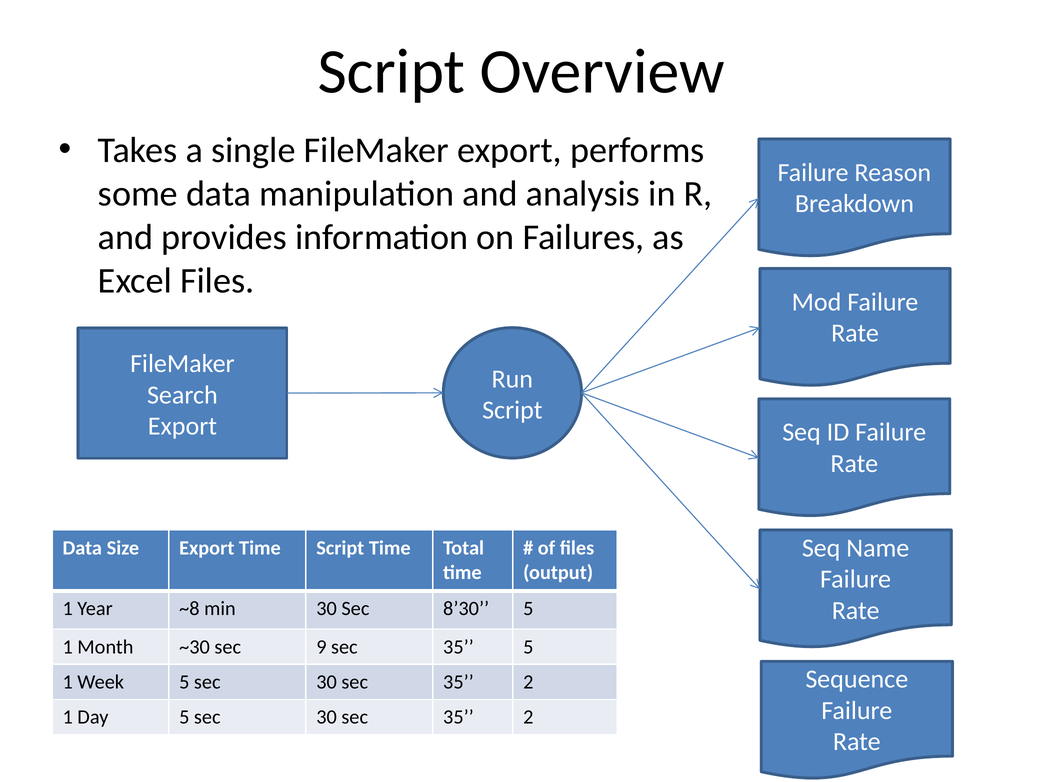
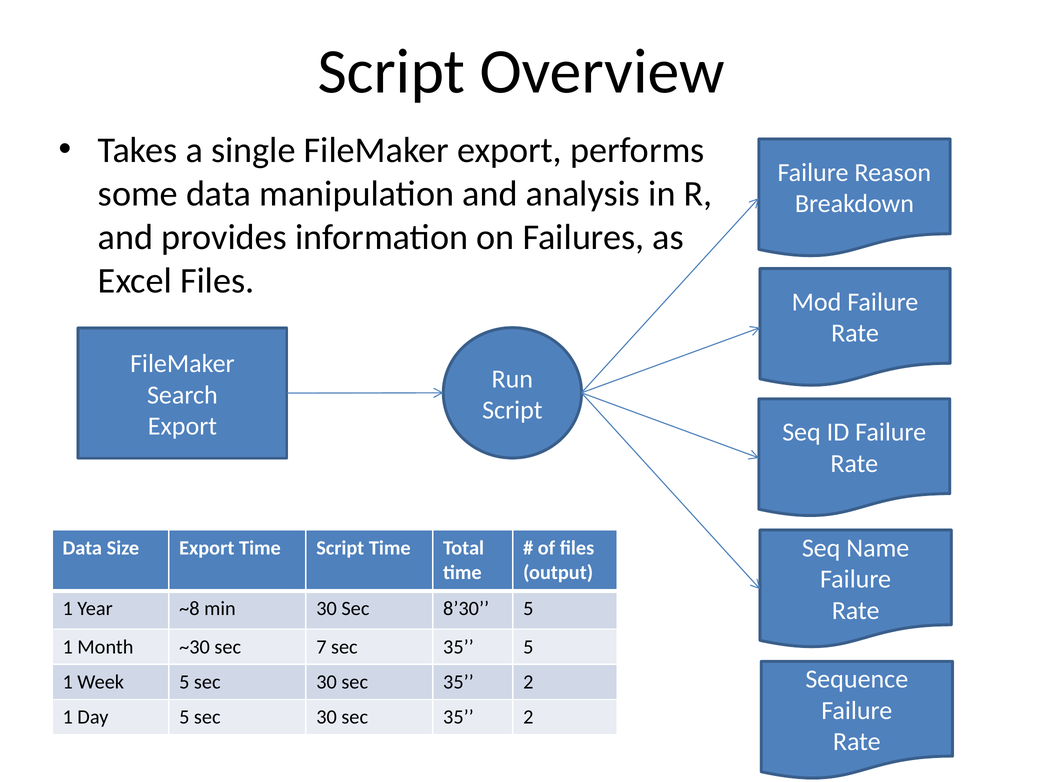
9: 9 -> 7
